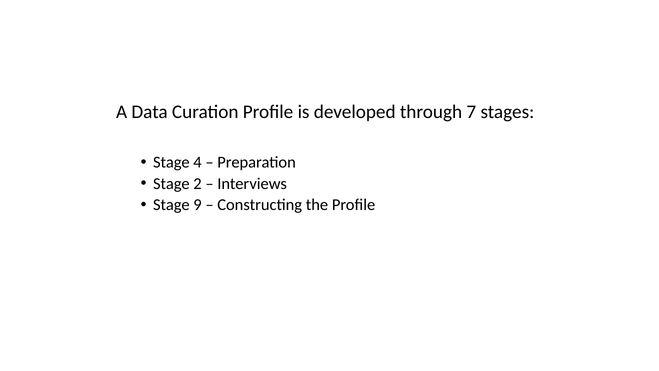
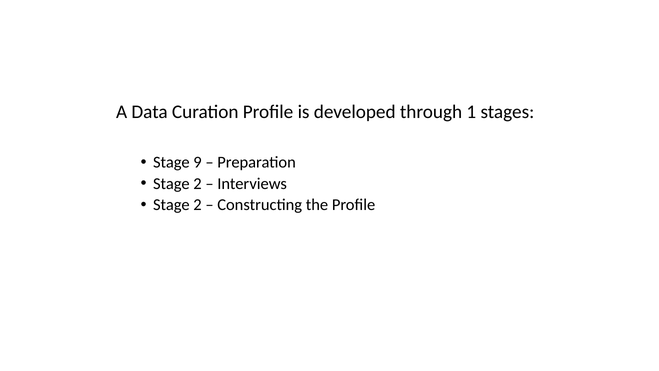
7: 7 -> 1
4: 4 -> 9
9 at (198, 205): 9 -> 2
